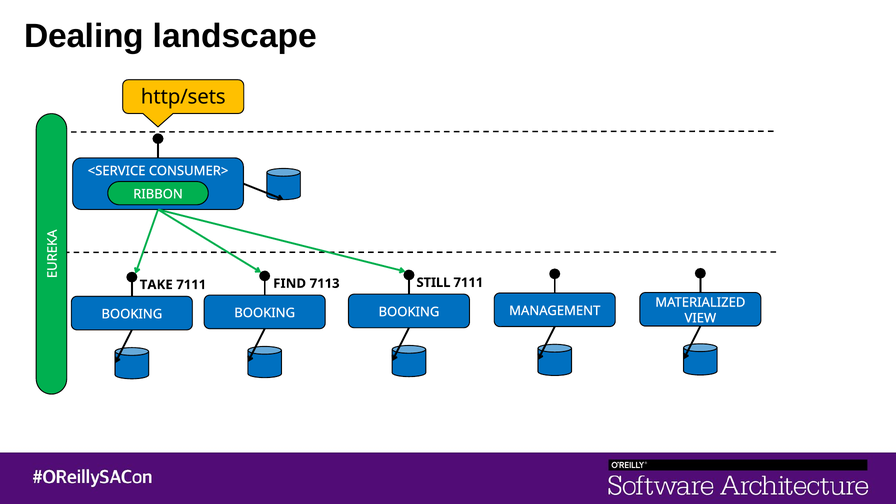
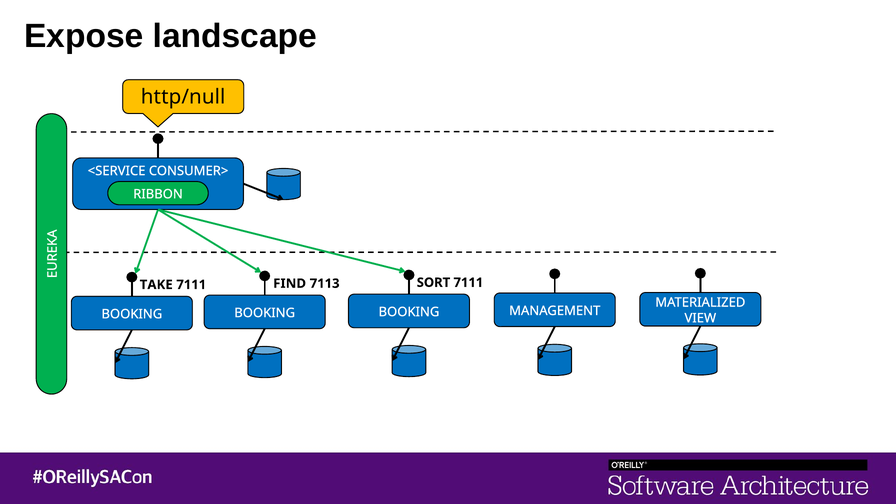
Dealing: Dealing -> Expose
http/sets: http/sets -> http/null
STILL: STILL -> SORT
